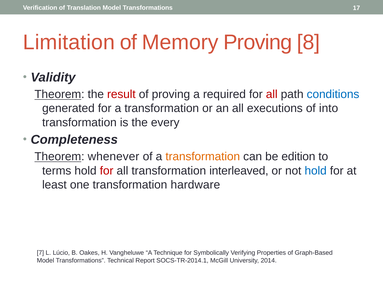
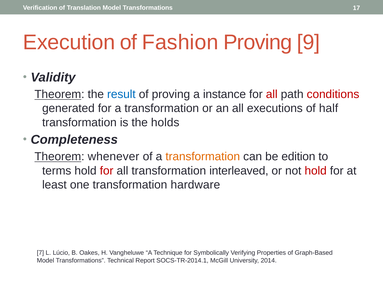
Limitation: Limitation -> Execution
Memory: Memory -> Fashion
8: 8 -> 9
result colour: red -> blue
required: required -> instance
conditions colour: blue -> red
into: into -> half
every: every -> holds
hold at (316, 171) colour: blue -> red
